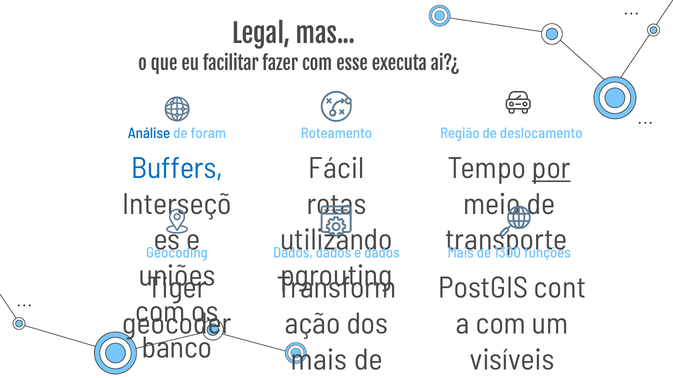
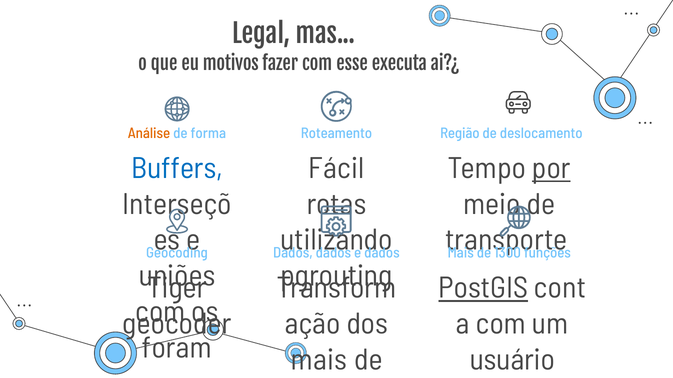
facilitar: facilitar -> motivos
Análise colour: blue -> orange
foram at (208, 134): foram -> forma
PostGIS underline: none -> present
banco: banco -> foram
visíveis: visíveis -> usuário
